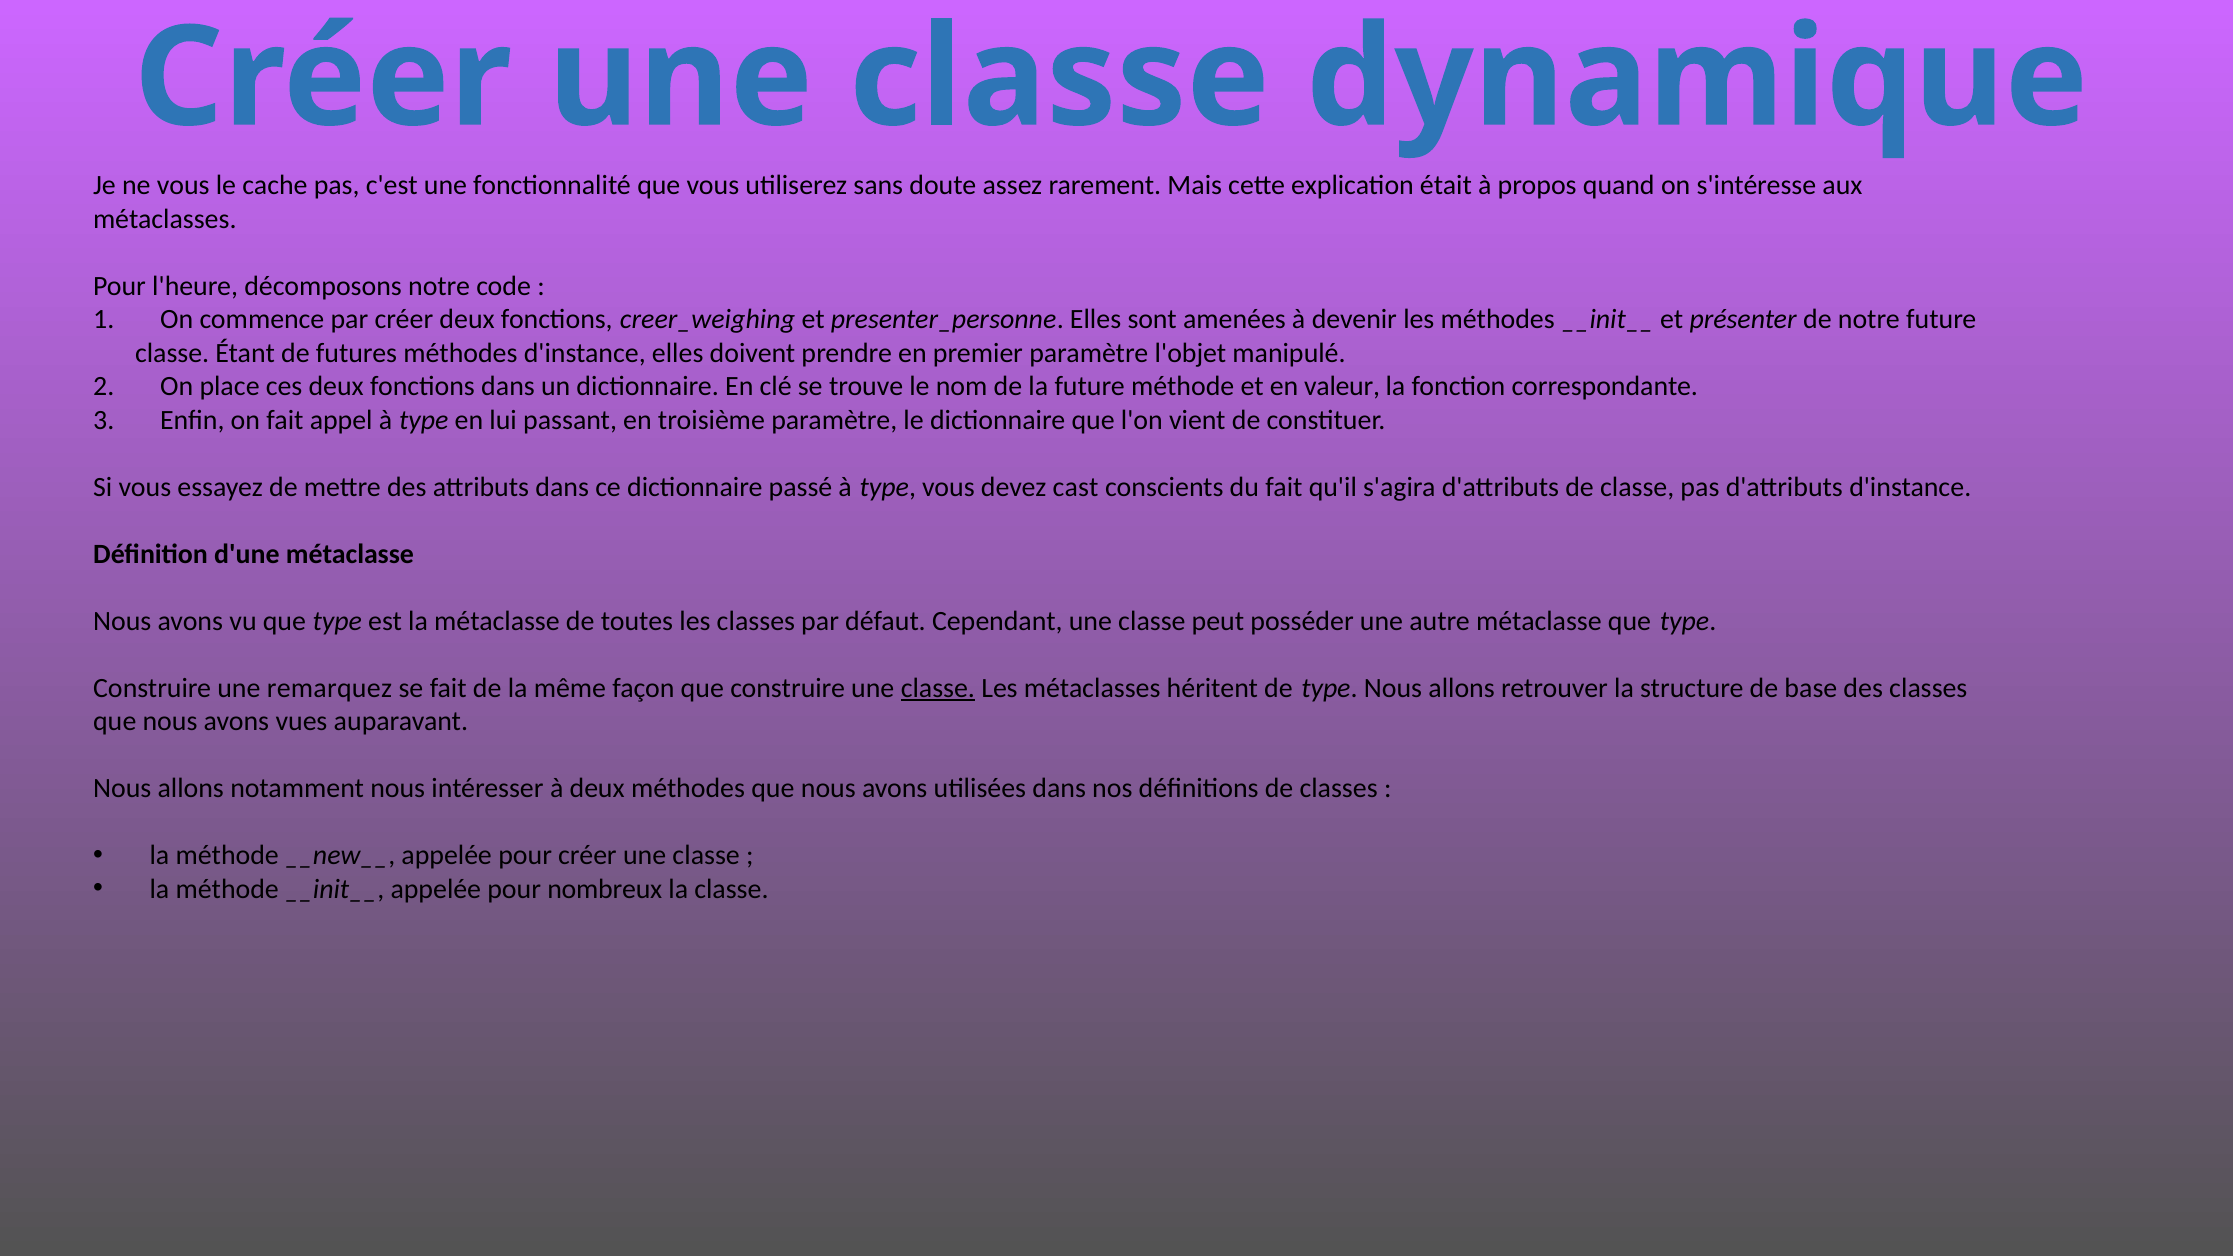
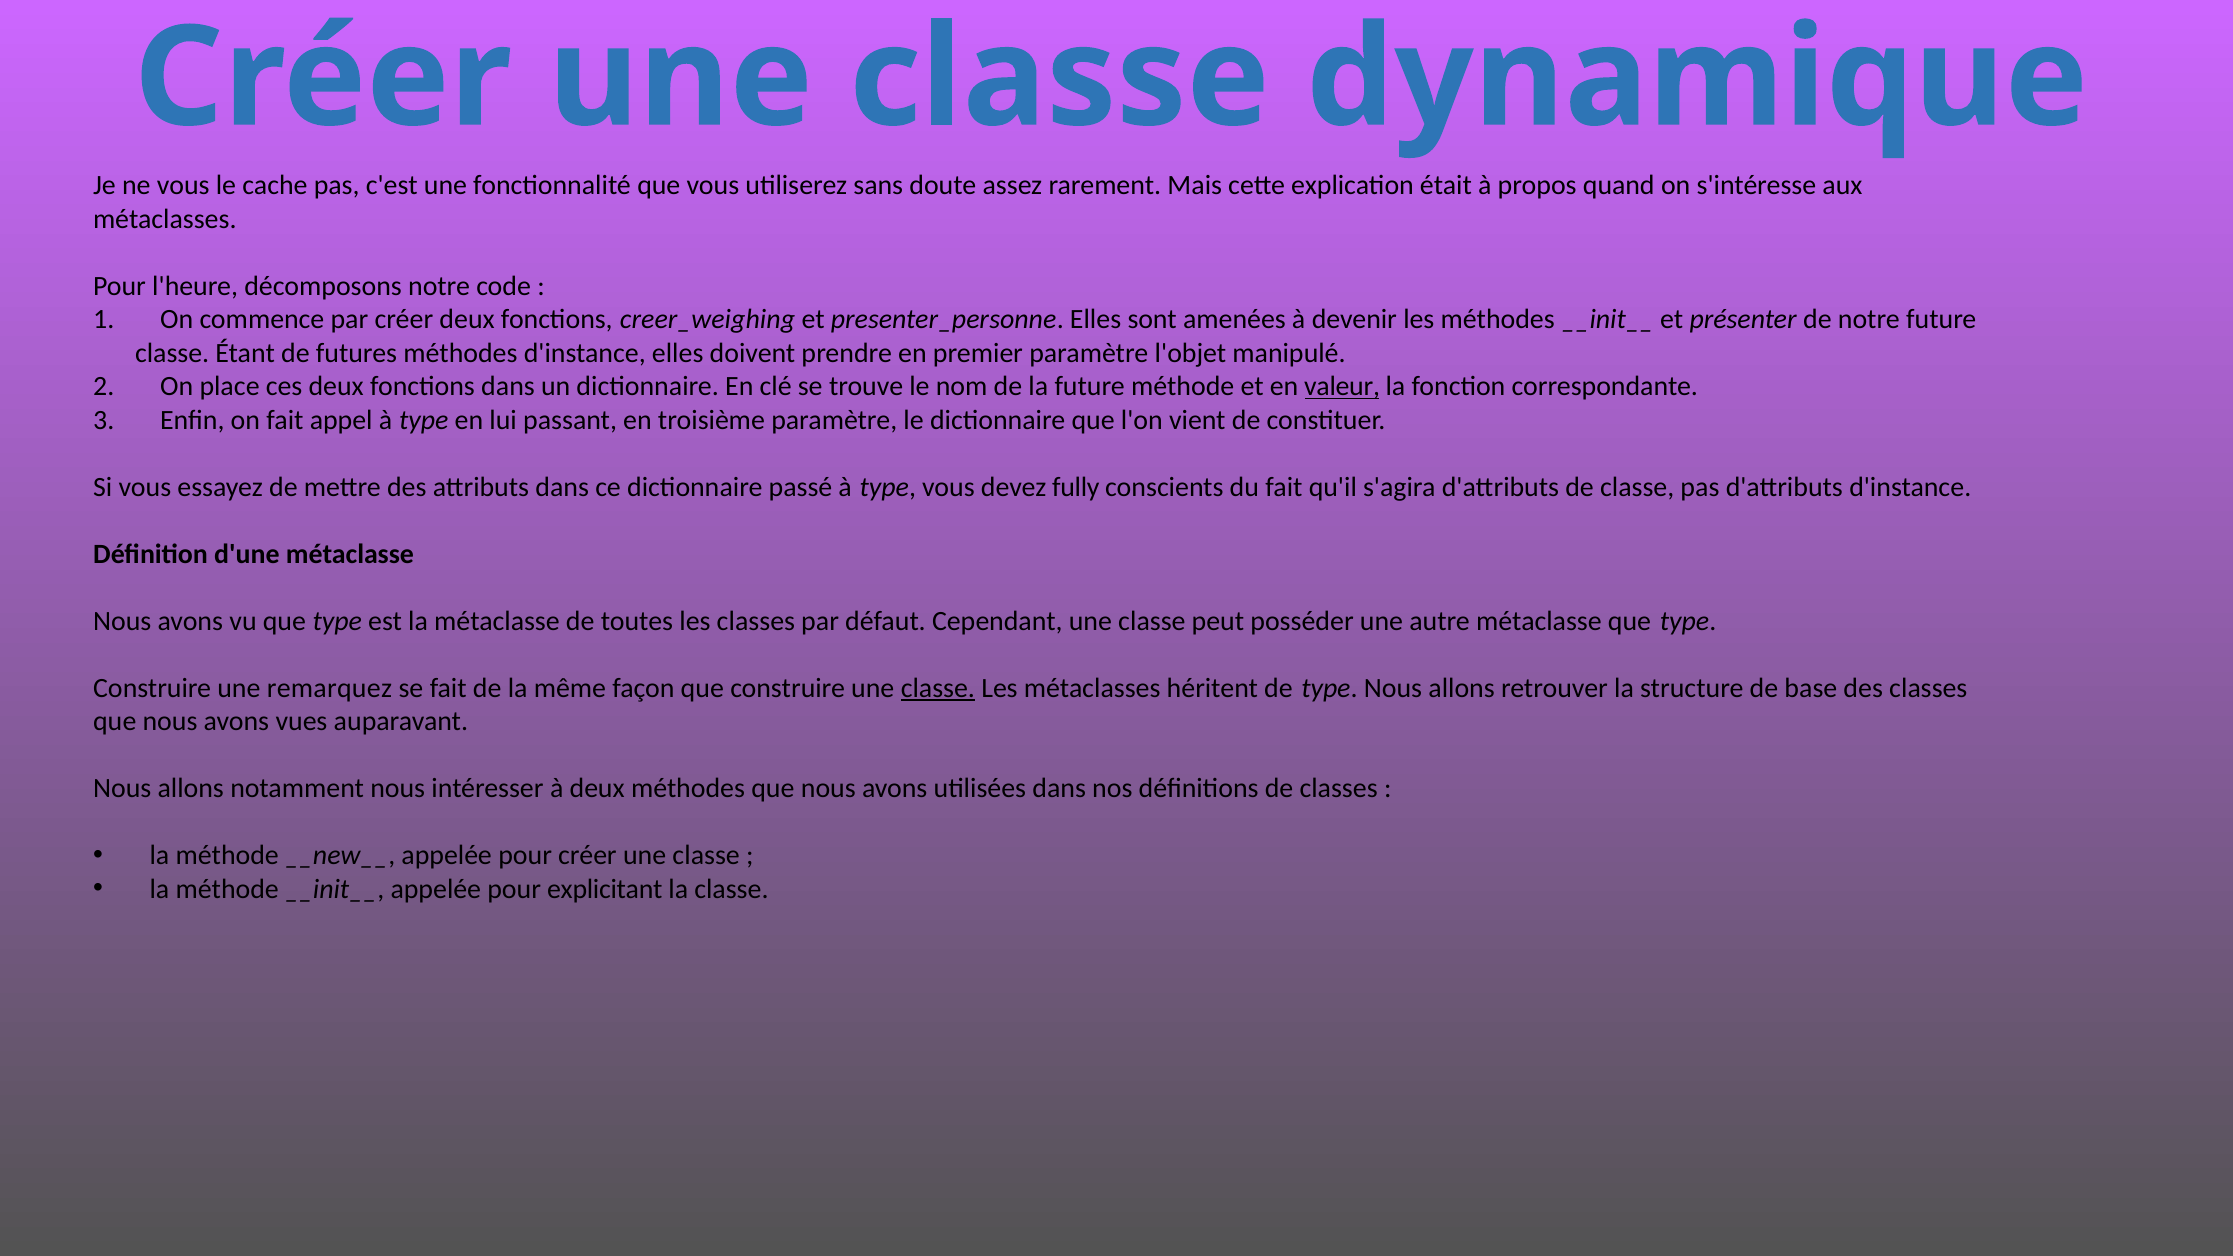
valeur underline: none -> present
cast: cast -> fully
nombreux: nombreux -> explicitant
